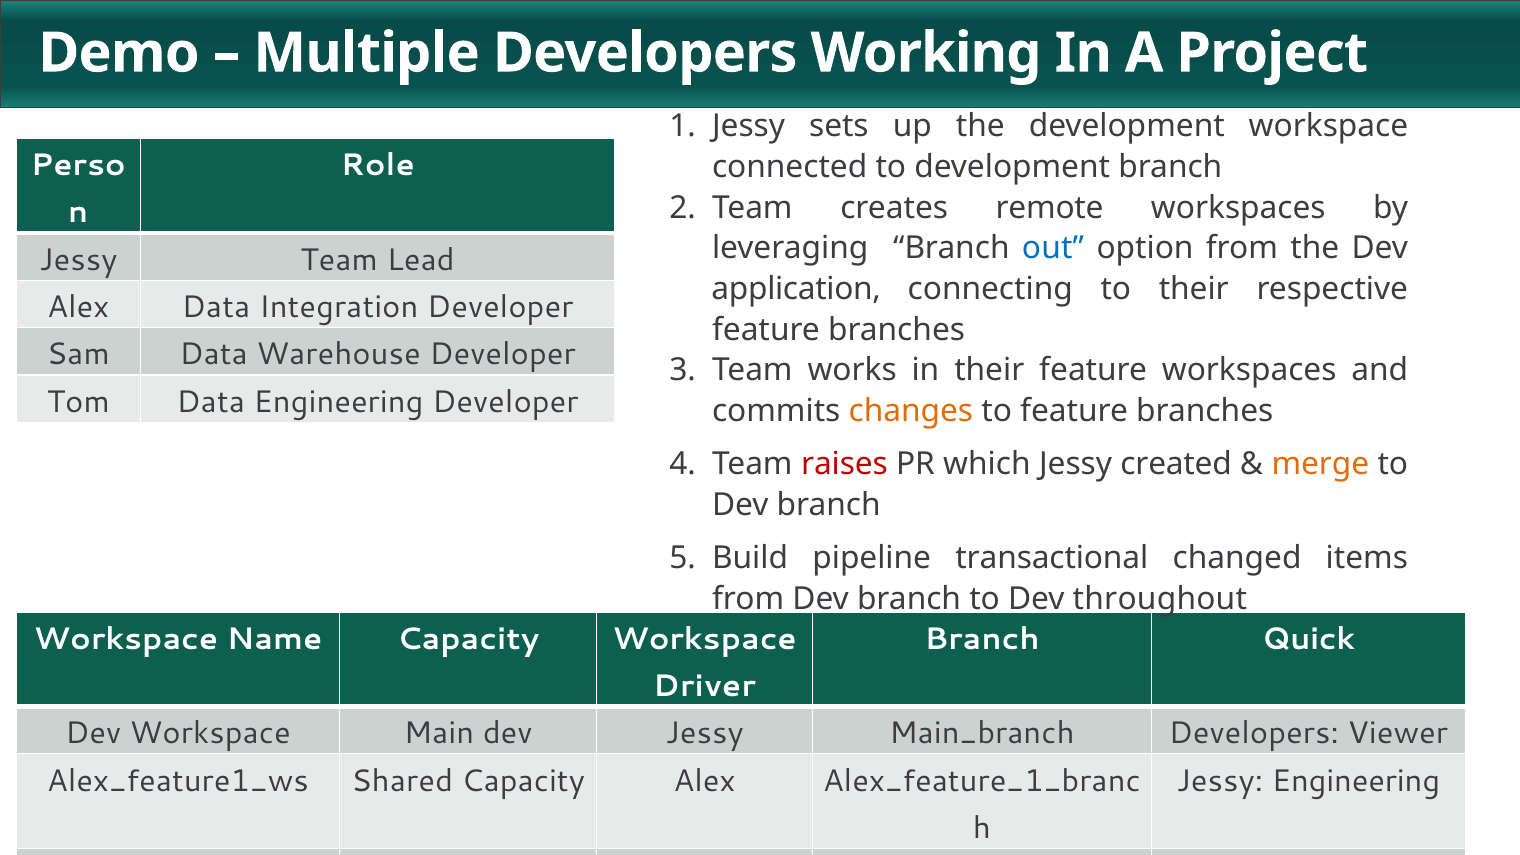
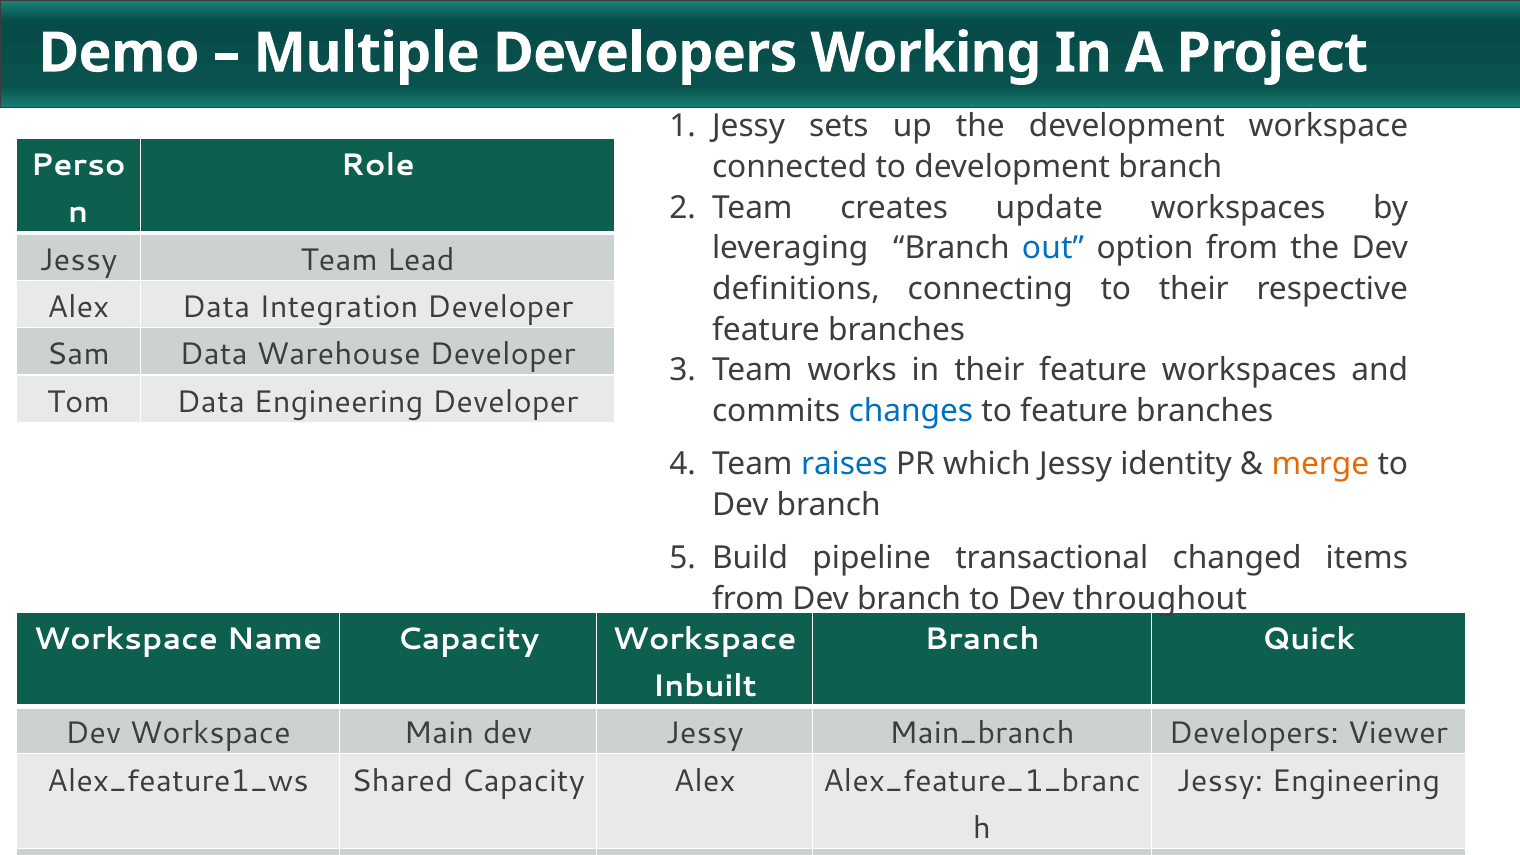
remote: remote -> update
application: application -> definitions
changes colour: orange -> blue
raises colour: red -> blue
created: created -> identity
Driver: Driver -> Inbuilt
